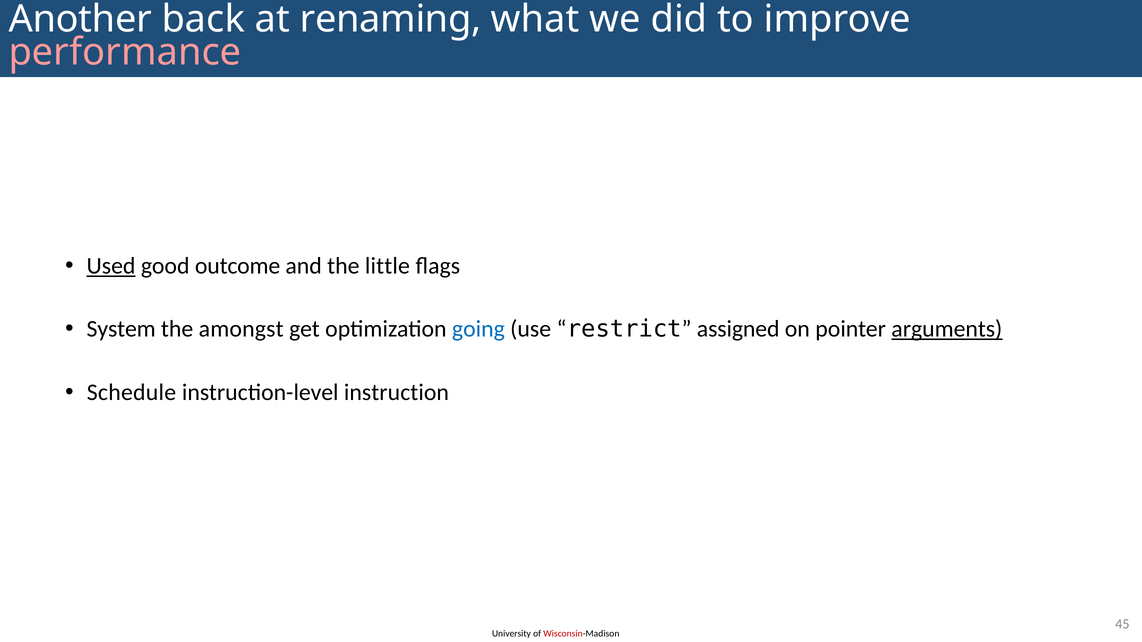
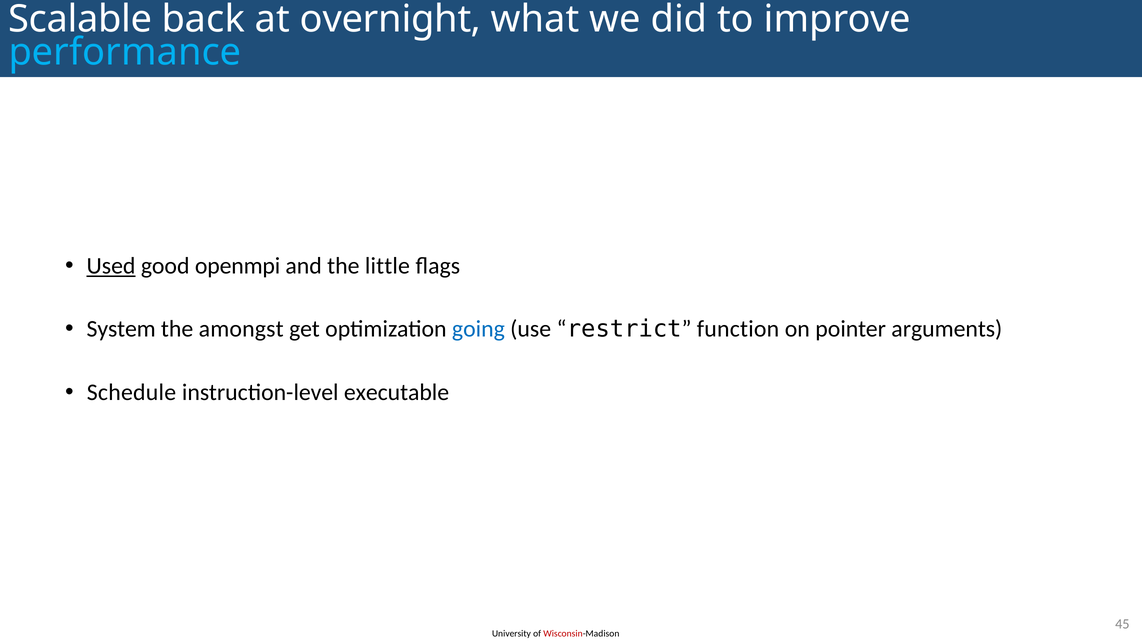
Another: Another -> Scalable
renaming: renaming -> overnight
performance colour: pink -> light blue
outcome: outcome -> openmpi
assigned: assigned -> function
arguments underline: present -> none
instruction: instruction -> executable
